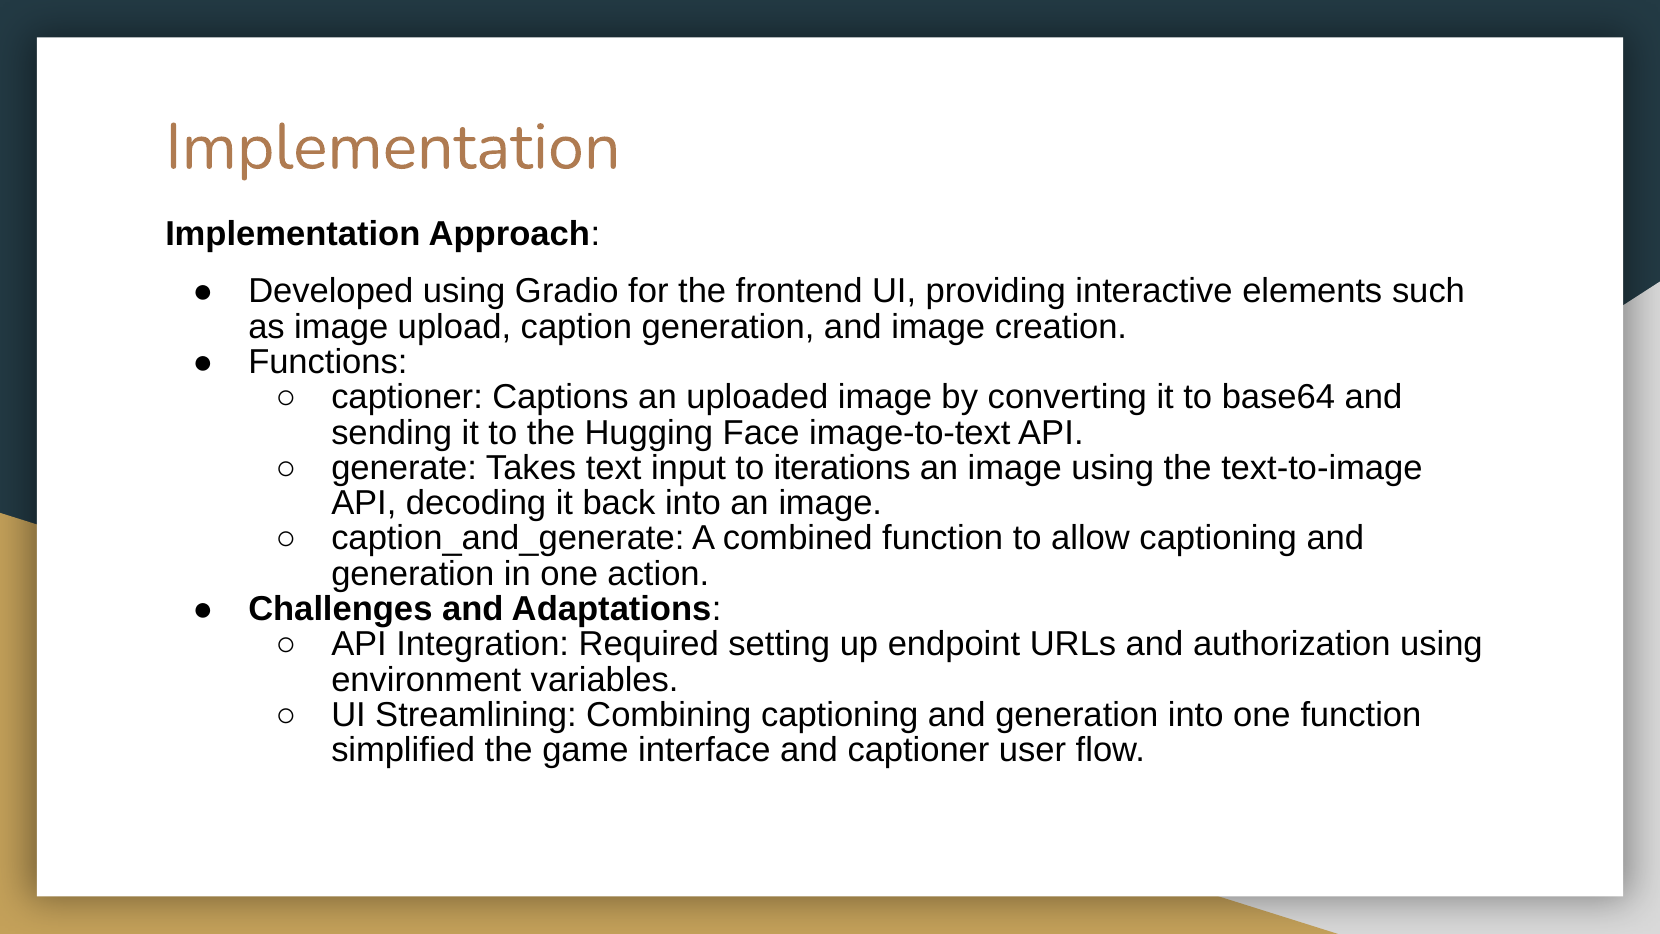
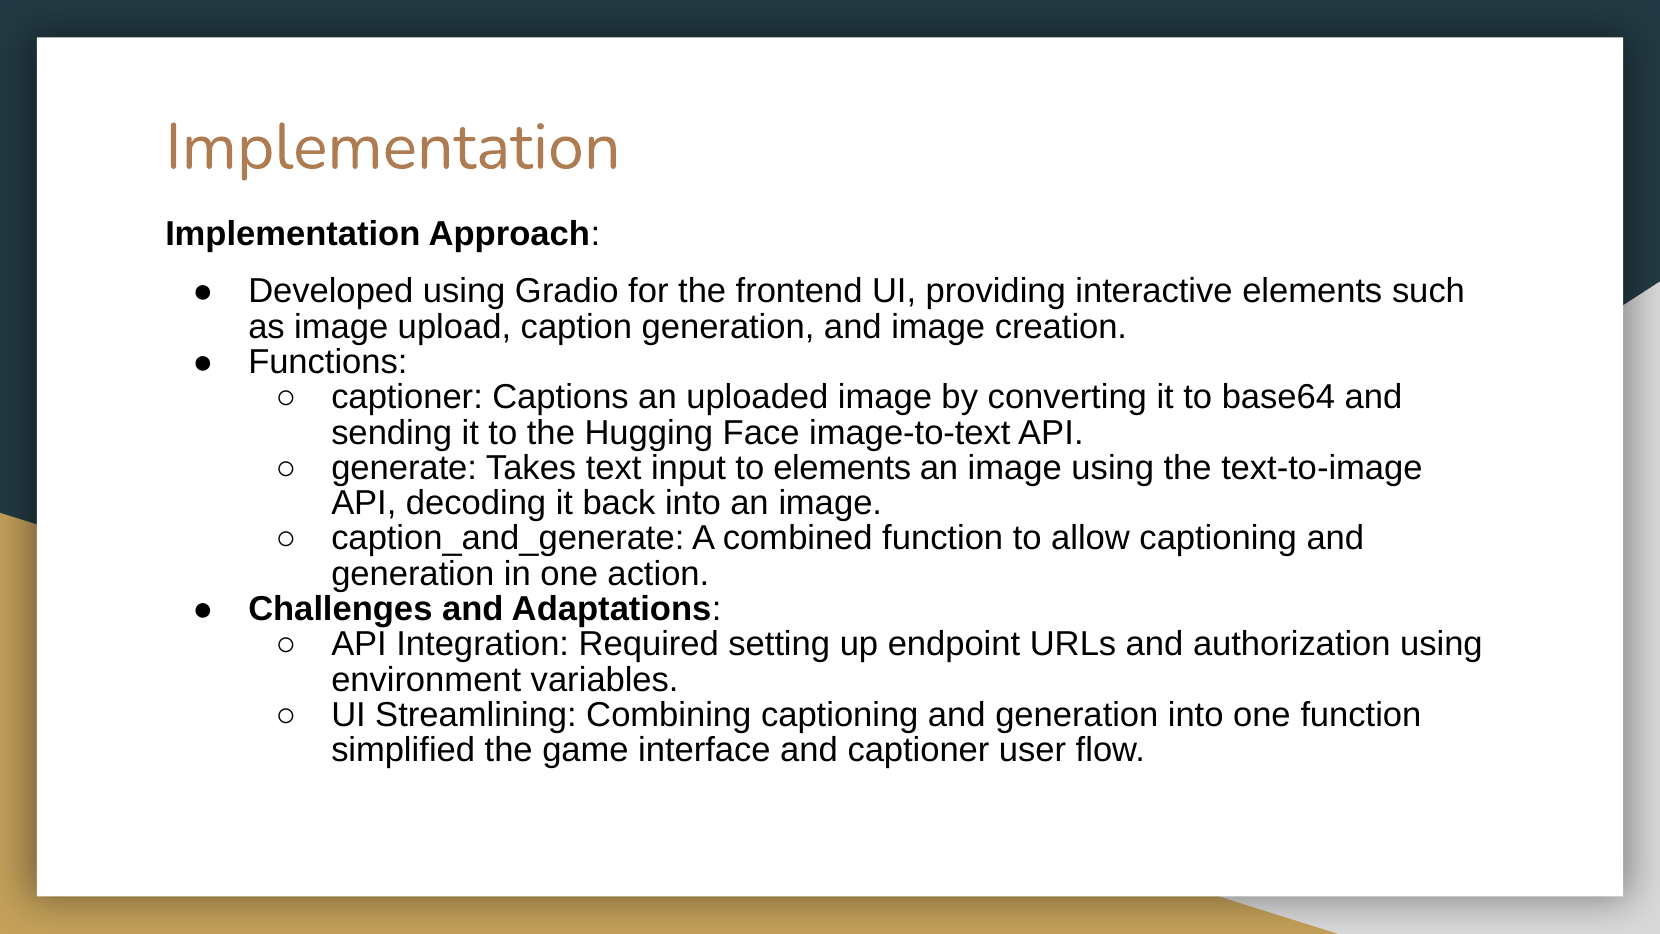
to iterations: iterations -> elements
